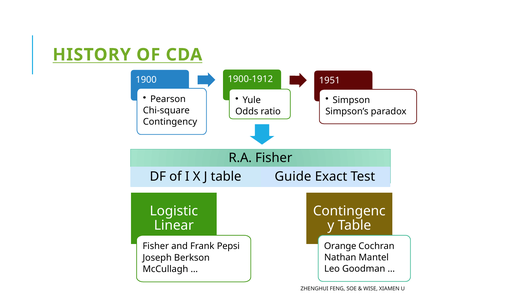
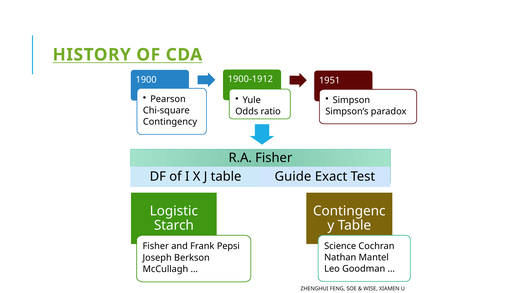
Linear: Linear -> Starch
Orange: Orange -> Science
